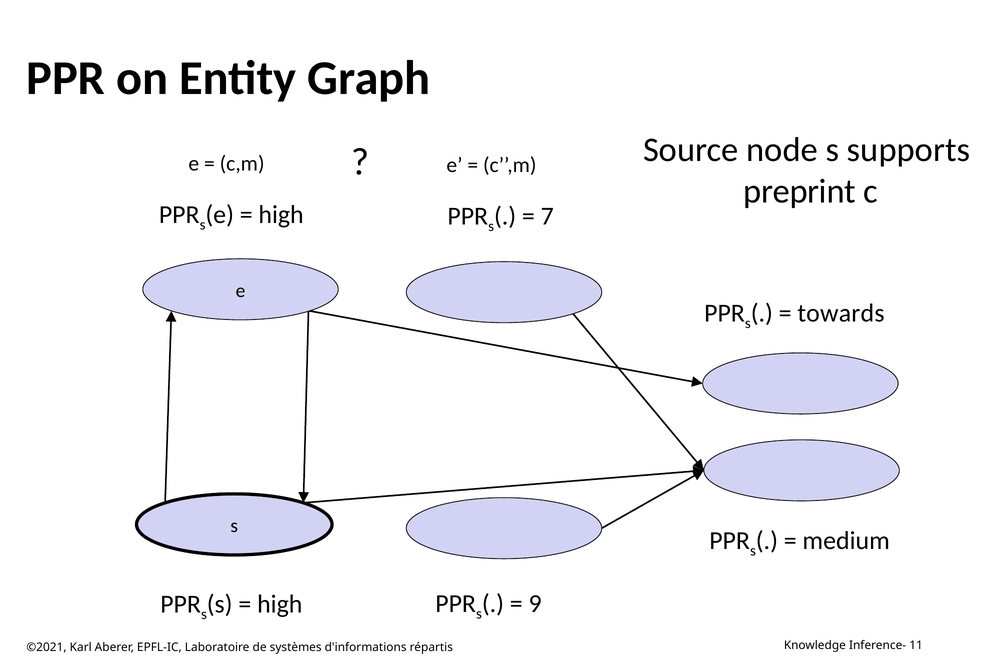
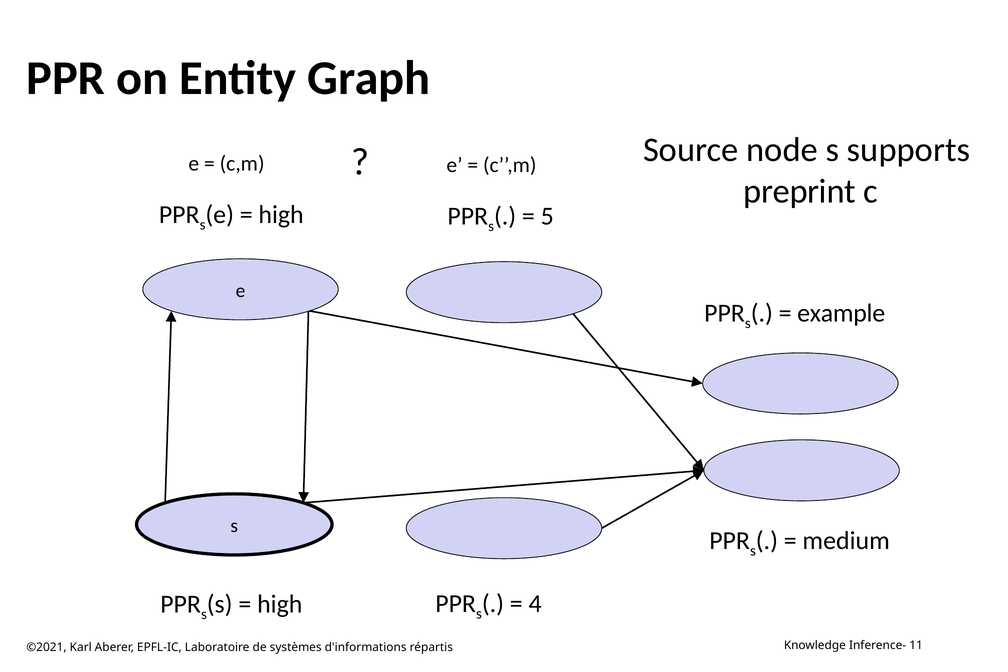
7: 7 -> 5
towards: towards -> example
9: 9 -> 4
